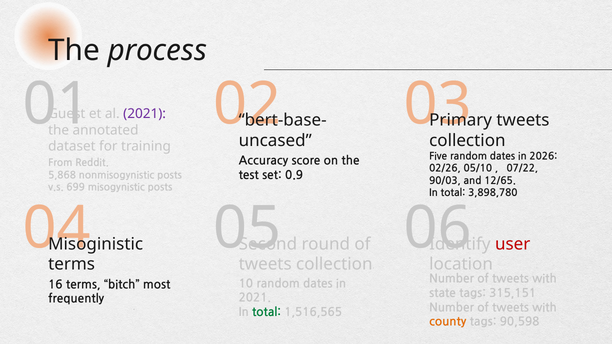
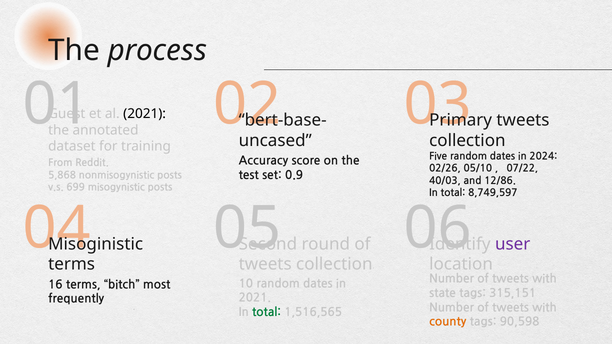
2021 at (145, 114) colour: purple -> black
2026: 2026 -> 2024
90/03: 90/03 -> 40/03
12/65: 12/65 -> 12/86
3,898,780: 3,898,780 -> 8,749,597
user colour: red -> purple
